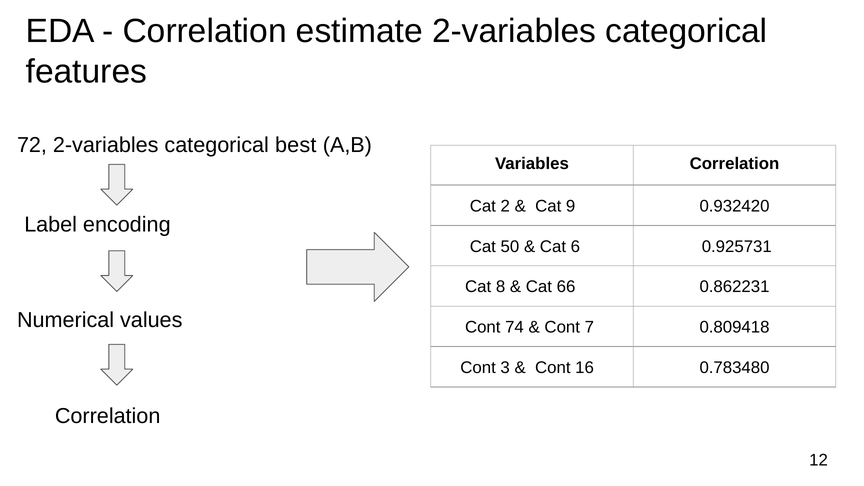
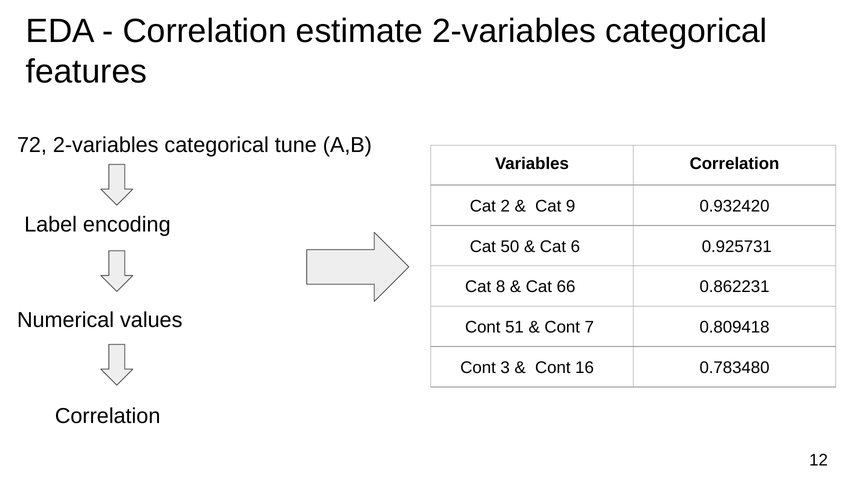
best: best -> tune
74: 74 -> 51
